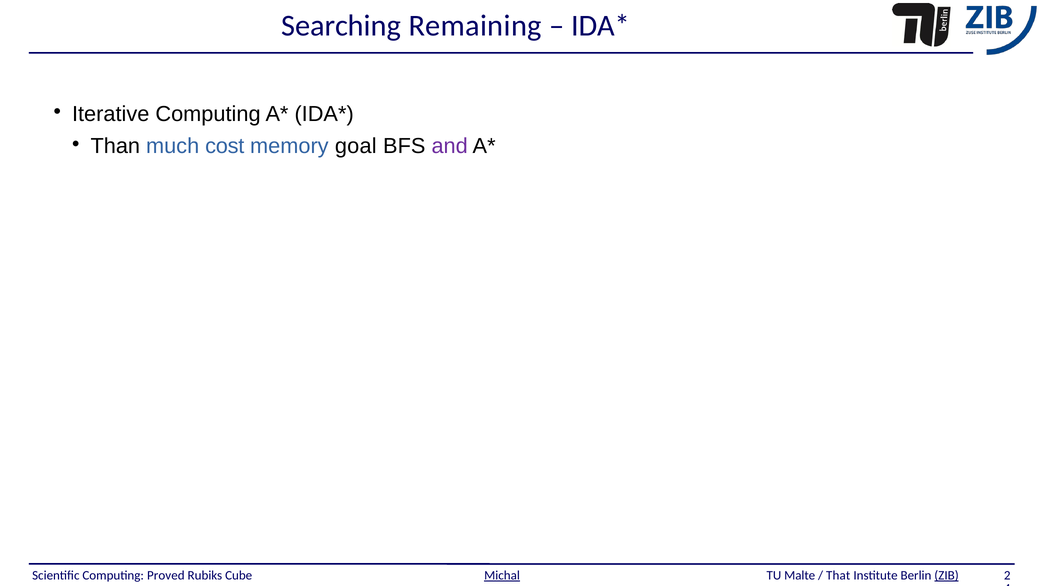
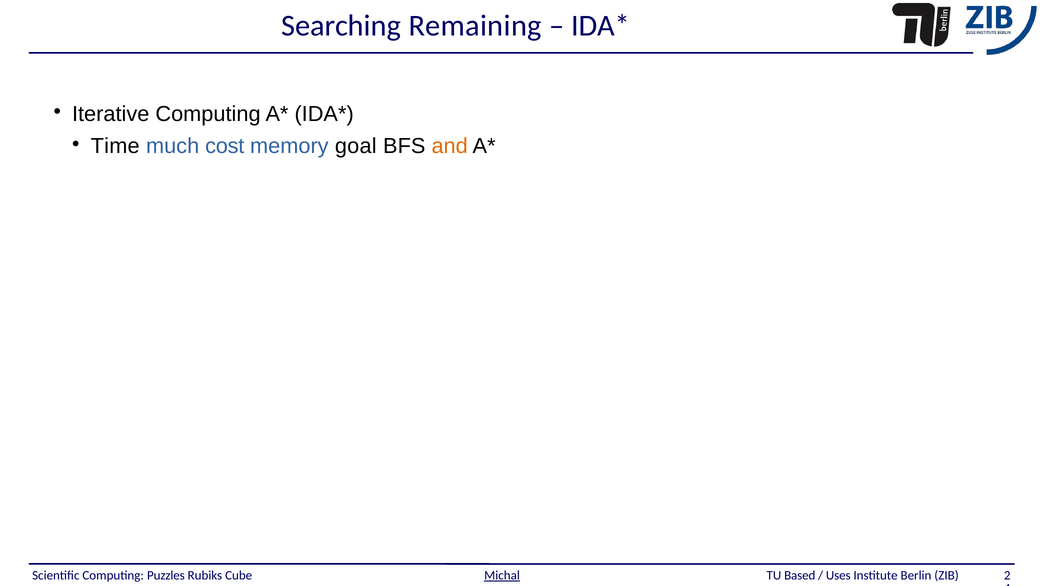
Than: Than -> Time
and colour: purple -> orange
Proved: Proved -> Puzzles
Malte: Malte -> Based
That: That -> Uses
ZIB underline: present -> none
